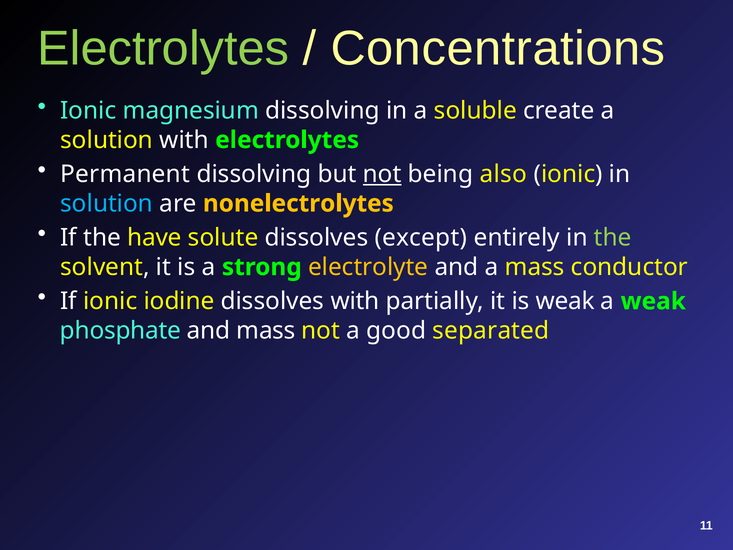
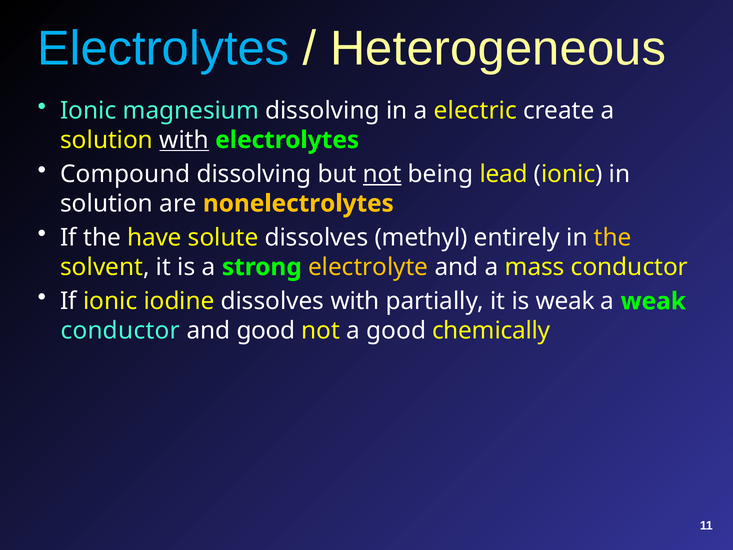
Electrolytes at (163, 48) colour: light green -> light blue
Concentrations: Concentrations -> Heterogeneous
soluble: soluble -> electric
with at (184, 140) underline: none -> present
Permanent: Permanent -> Compound
also: also -> lead
solution at (107, 203) colour: light blue -> white
except: except -> methyl
the at (613, 238) colour: light green -> yellow
phosphate at (120, 330): phosphate -> conductor
and mass: mass -> good
separated: separated -> chemically
